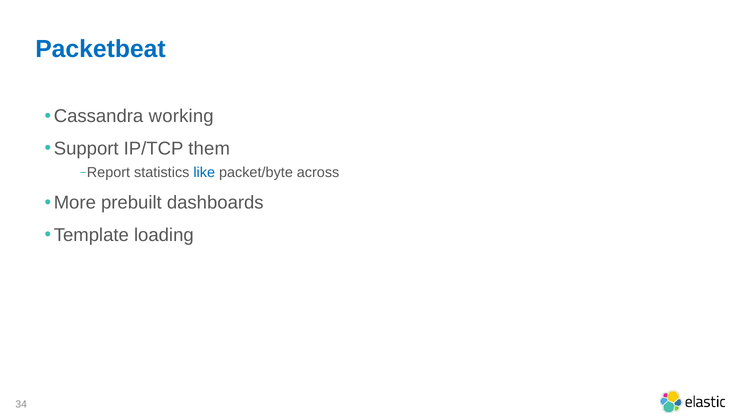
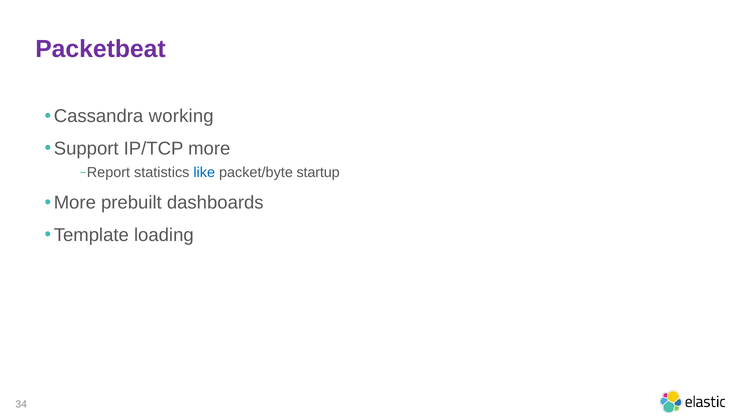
Packetbeat colour: blue -> purple
IP/TCP them: them -> more
across: across -> startup
